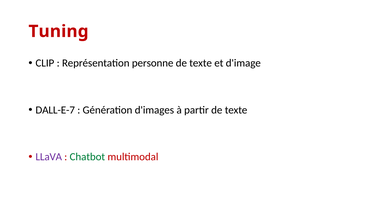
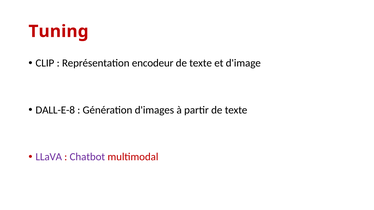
personne: personne -> encodeur
DALL-E-7: DALL-E-7 -> DALL-E-8
Chatbot colour: green -> purple
